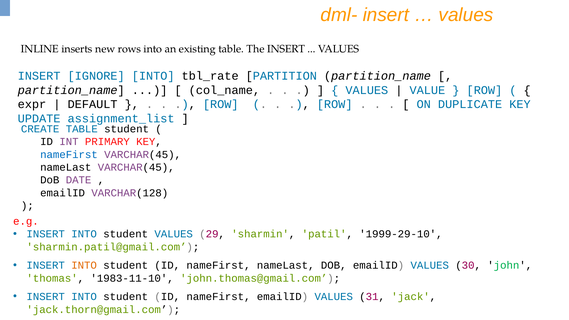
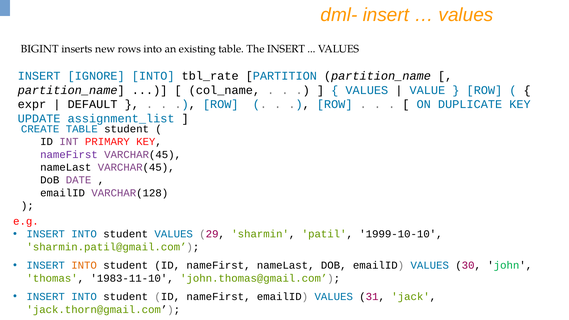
INLINE: INLINE -> BIGINT
nameFirst at (69, 155) colour: blue -> purple
1999-29-10: 1999-29-10 -> 1999-10-10
